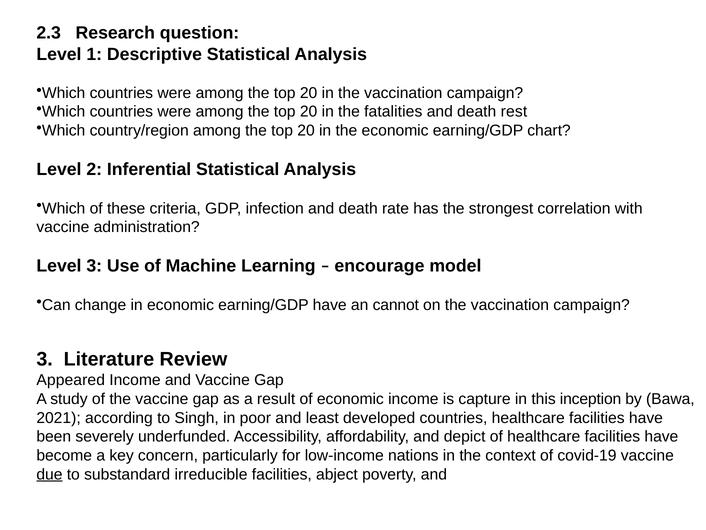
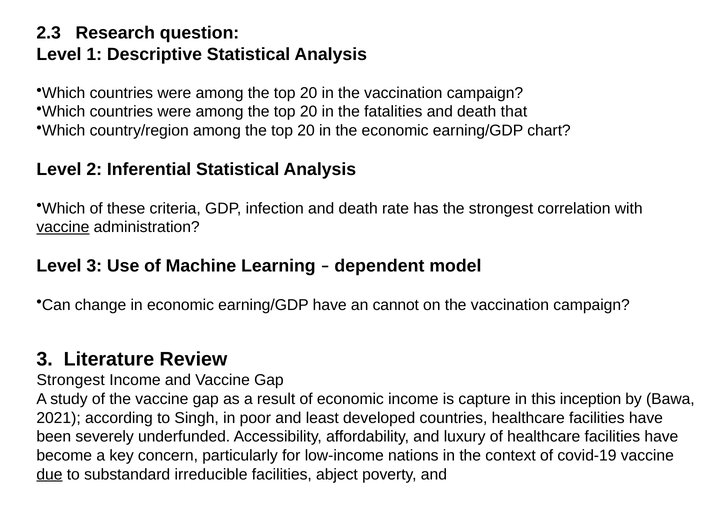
rest: rest -> that
vaccine at (63, 227) underline: none -> present
encourage: encourage -> dependent
Appeared at (71, 380): Appeared -> Strongest
depict: depict -> luxury
